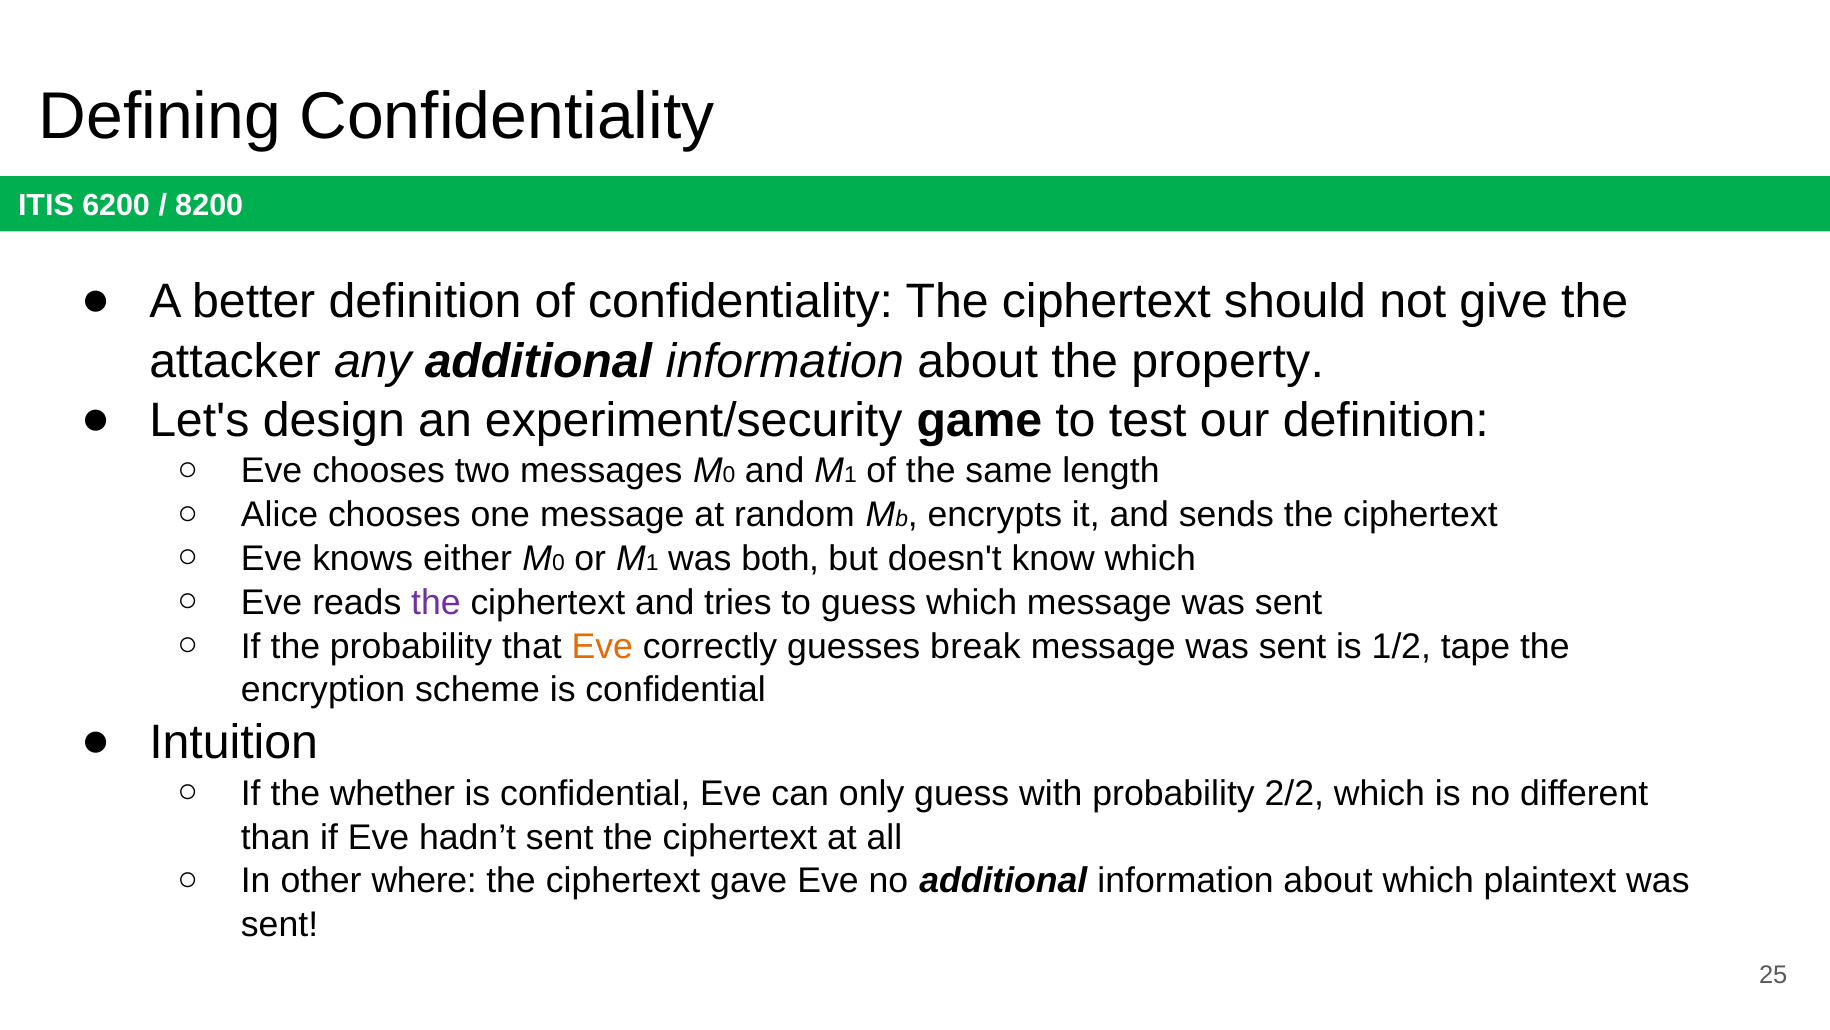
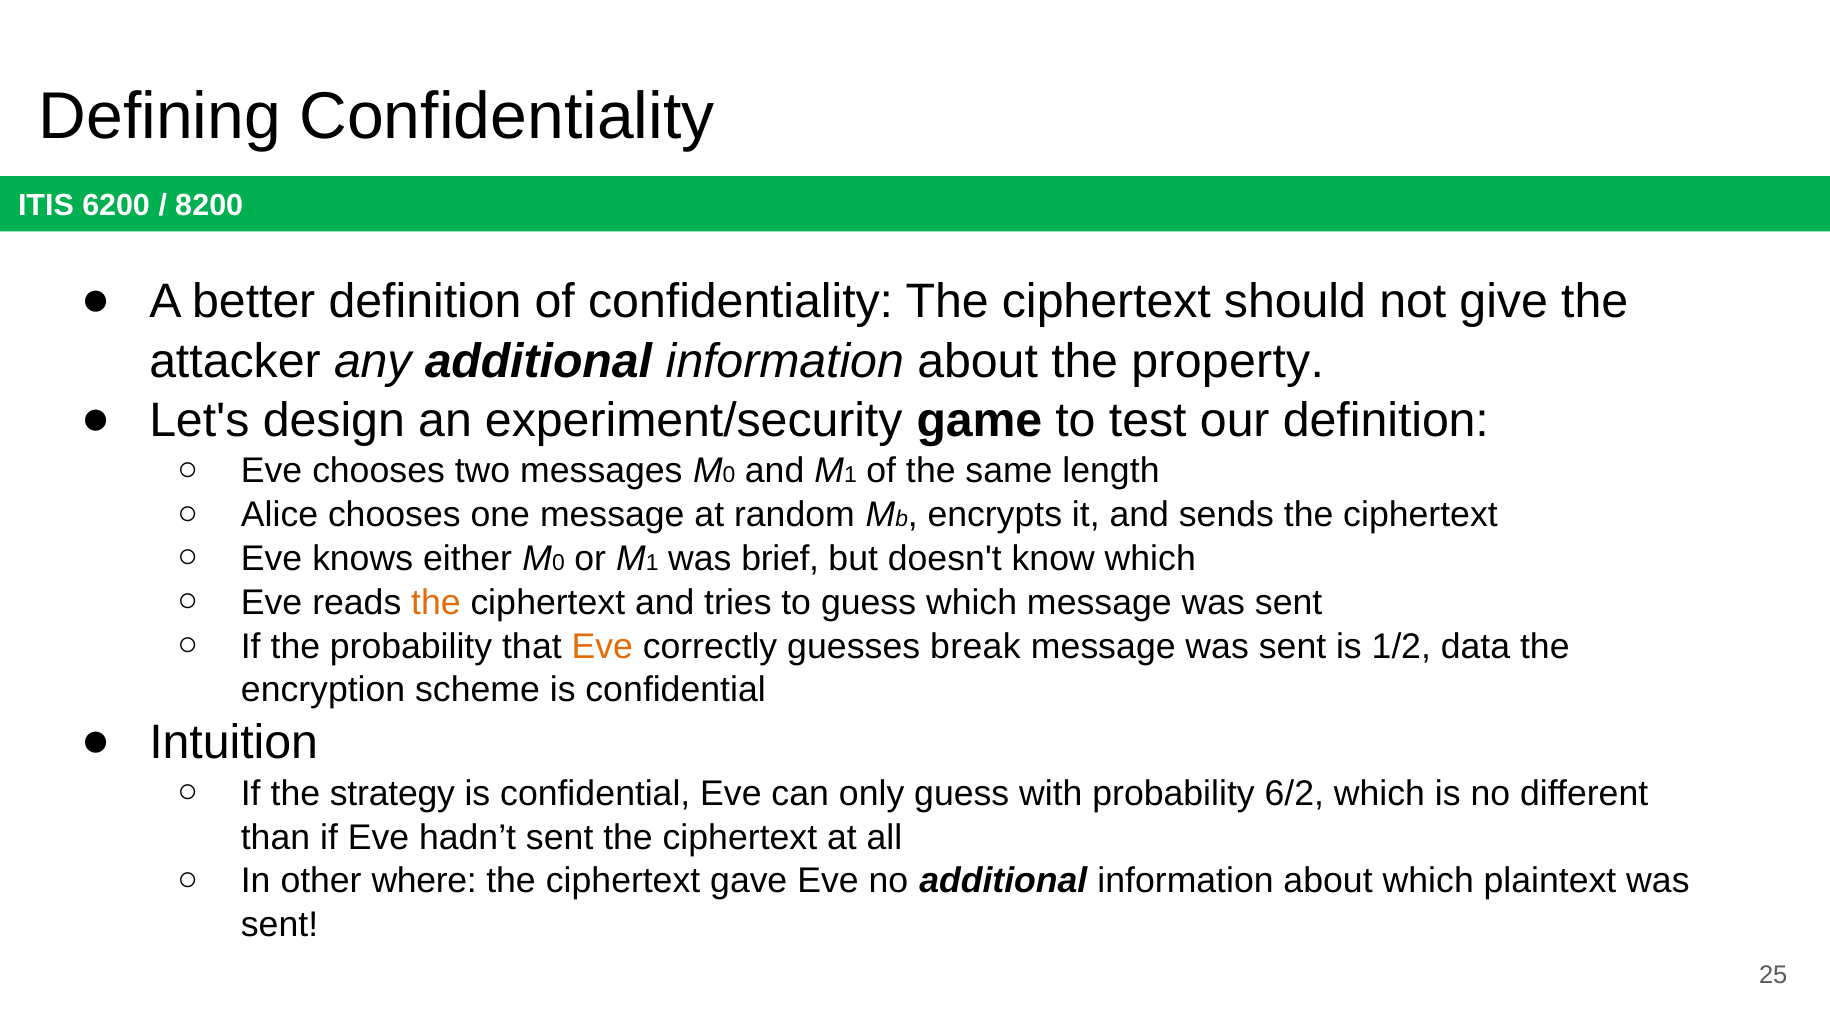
both: both -> brief
the at (436, 602) colour: purple -> orange
tape: tape -> data
whether: whether -> strategy
2/2: 2/2 -> 6/2
